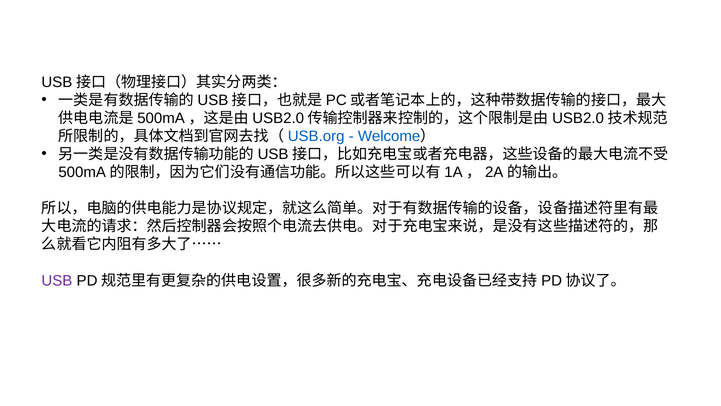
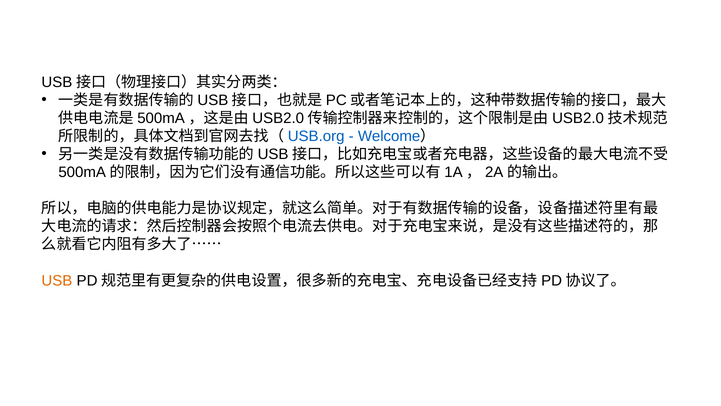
USB colour: purple -> orange
